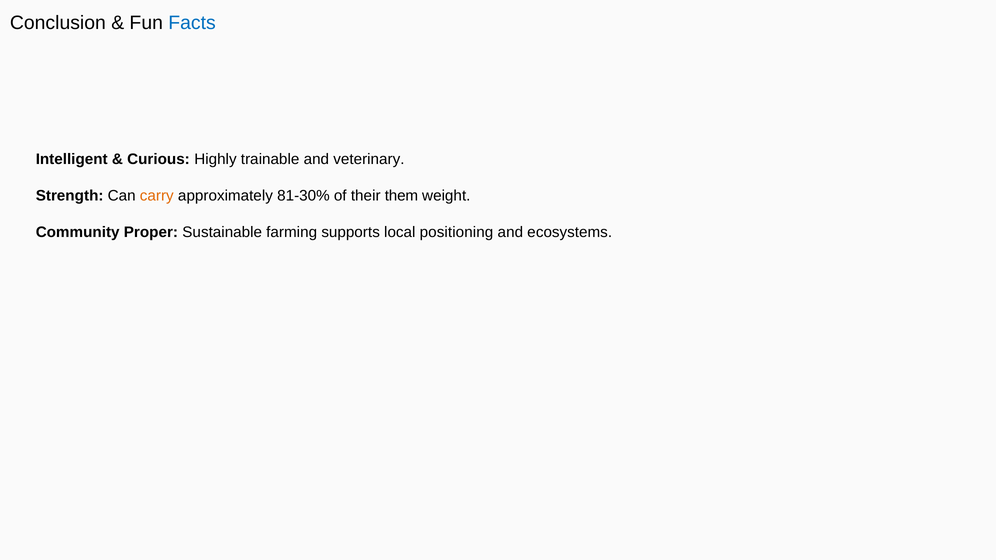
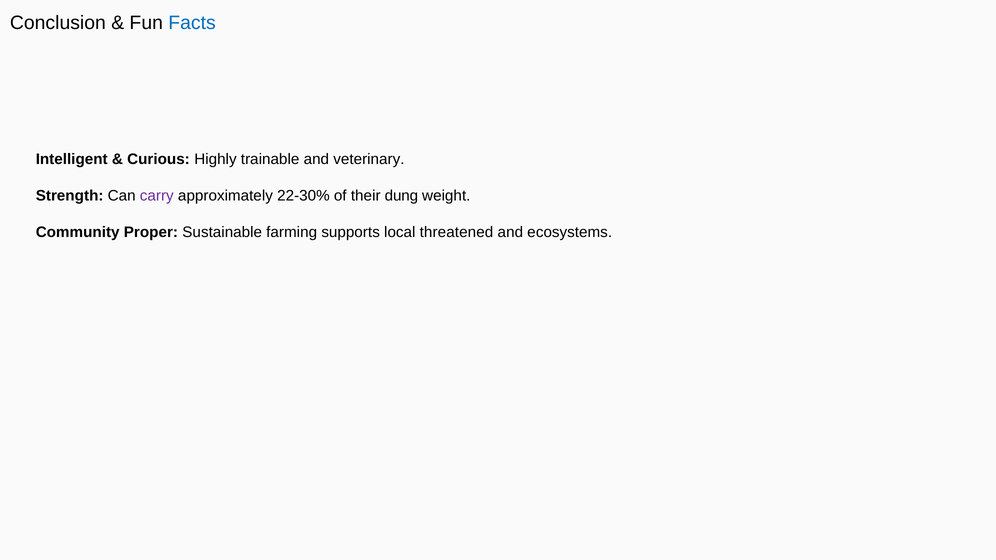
carry colour: orange -> purple
81-30%: 81-30% -> 22-30%
them: them -> dung
positioning: positioning -> threatened
